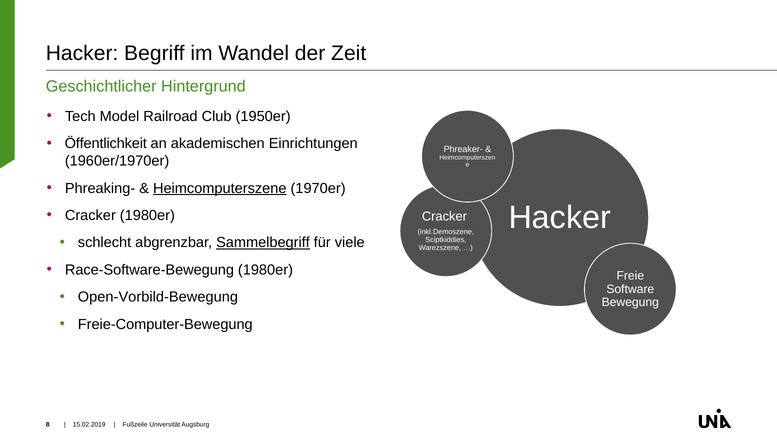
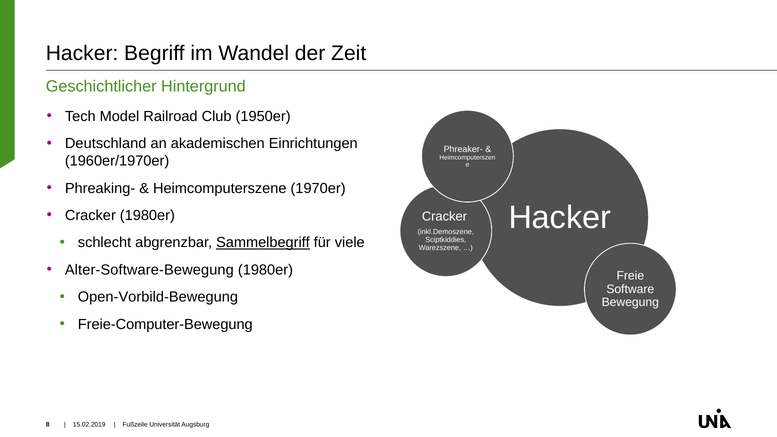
Öffentlichkeit: Öffentlichkeit -> Deutschland
Heimcomputerszene underline: present -> none
Race-Software-Bewegung: Race-Software-Bewegung -> Alter-Software-Bewegung
